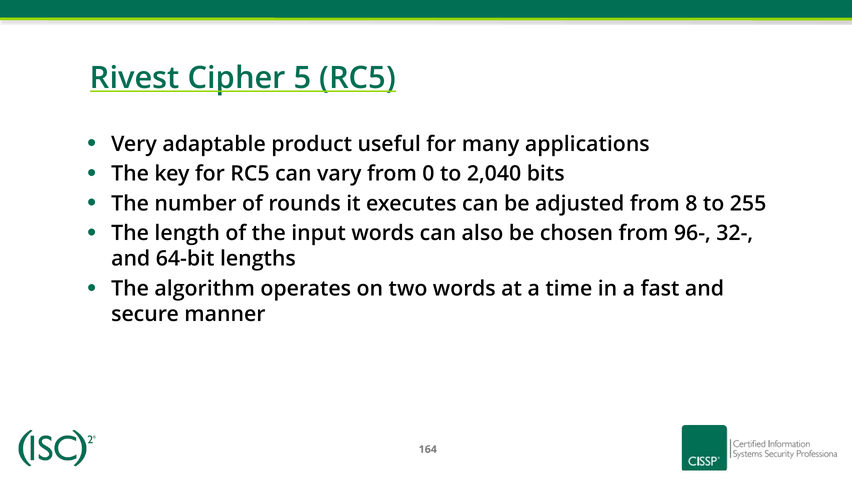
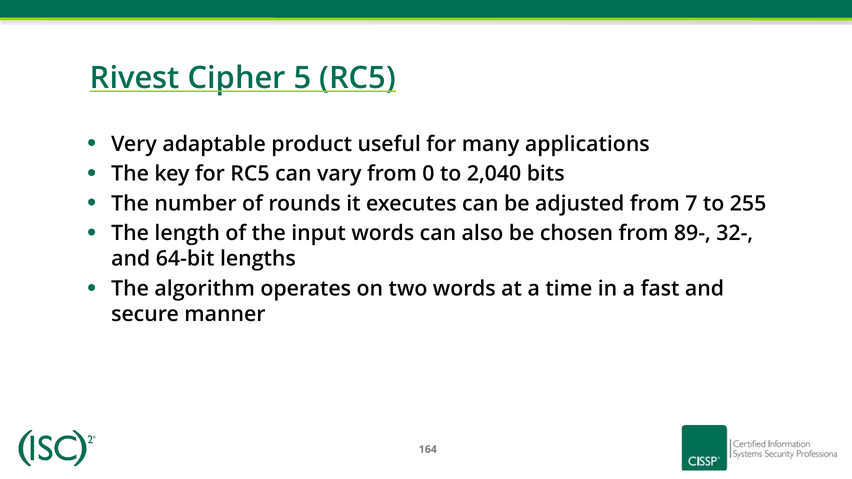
8: 8 -> 7
96-: 96- -> 89-
